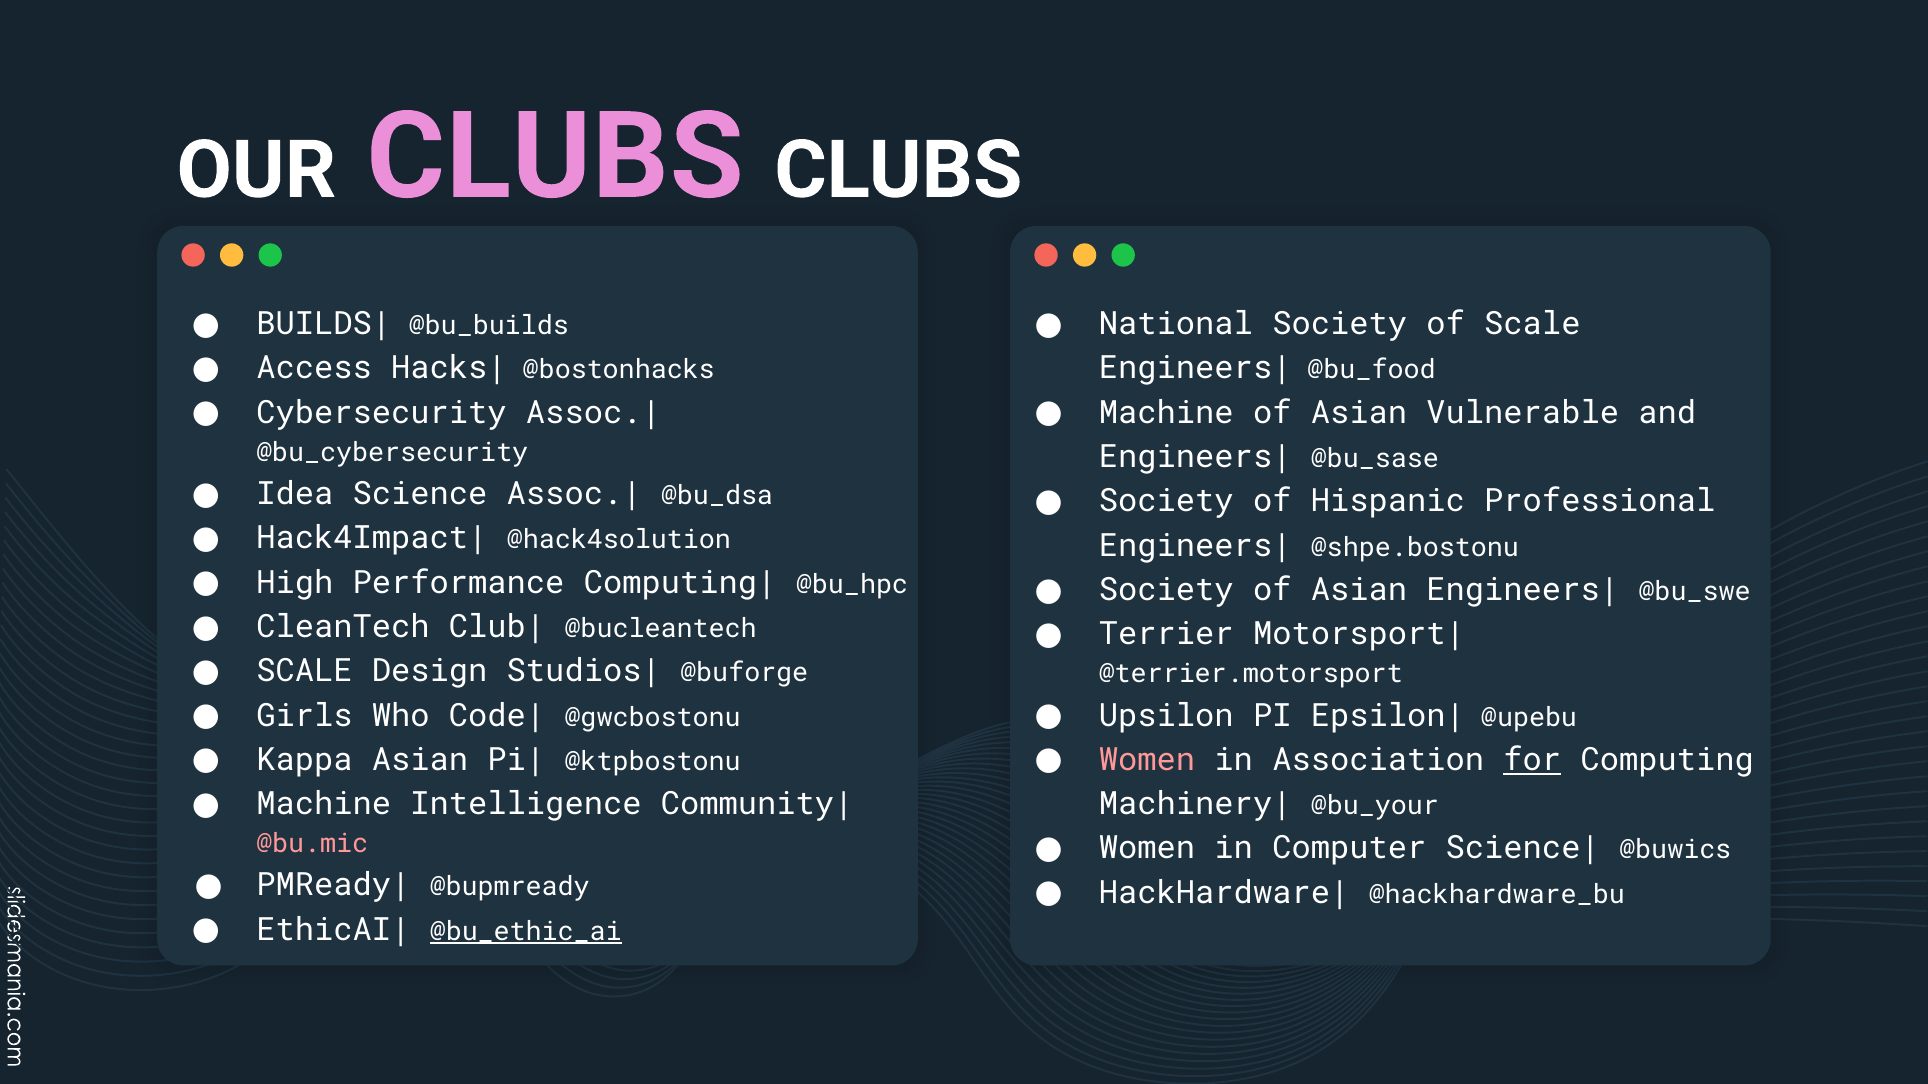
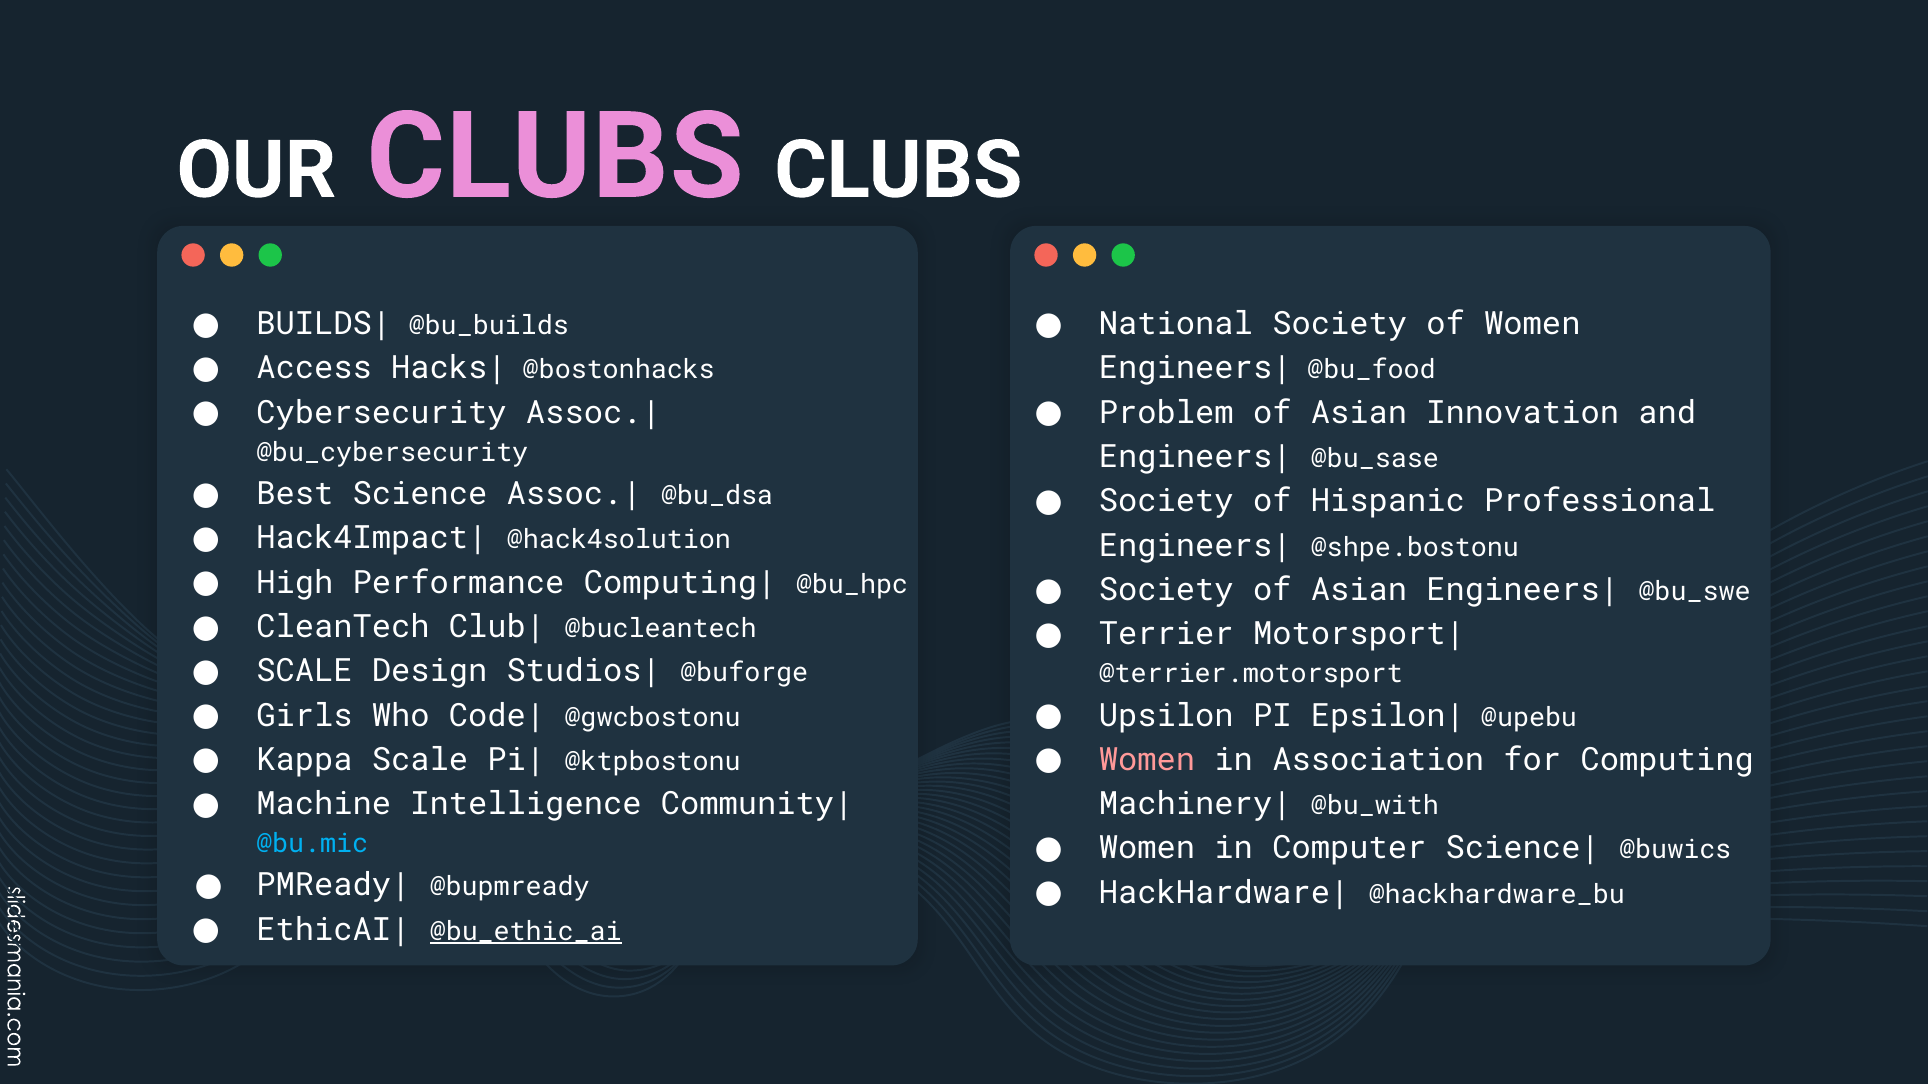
of Scale: Scale -> Women
Machine at (1166, 413): Machine -> Problem
Vulnerable: Vulnerable -> Innovation
Idea: Idea -> Best
Kappa Asian: Asian -> Scale
for underline: present -> none
@bu_your: @bu_your -> @bu_with
@bu.mic colour: pink -> light blue
